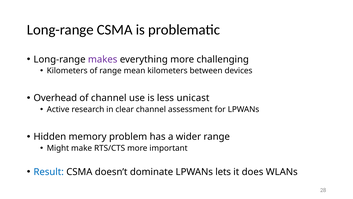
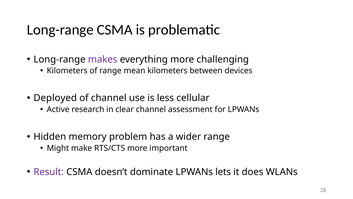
Overhead: Overhead -> Deployed
unicast: unicast -> cellular
Result colour: blue -> purple
